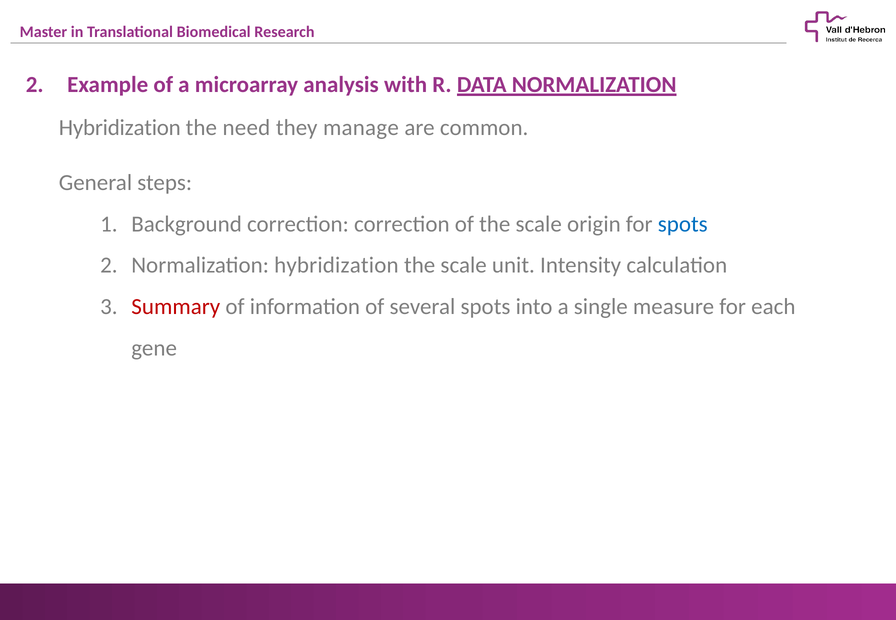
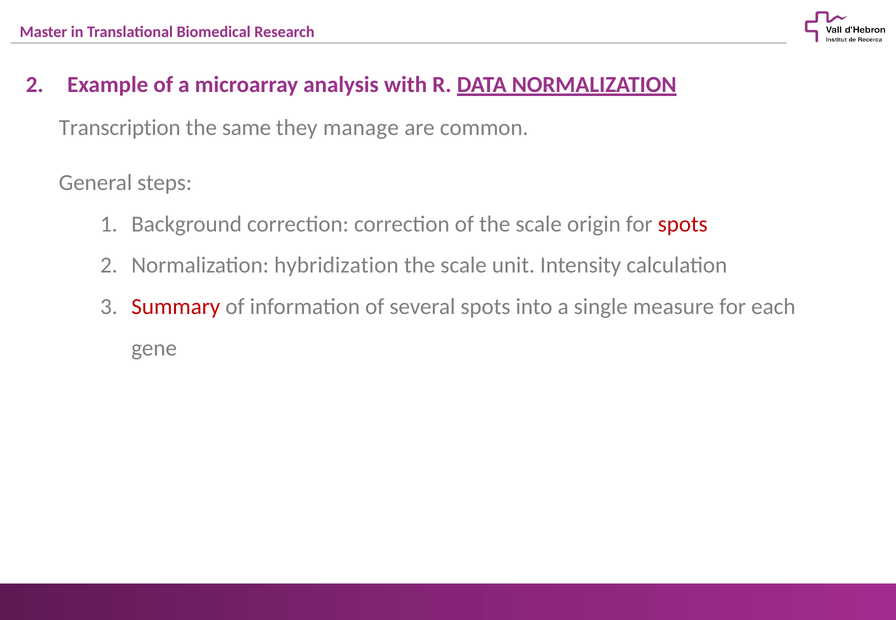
Hybridization at (120, 128): Hybridization -> Transcription
need: need -> same
spots at (683, 224) colour: blue -> red
